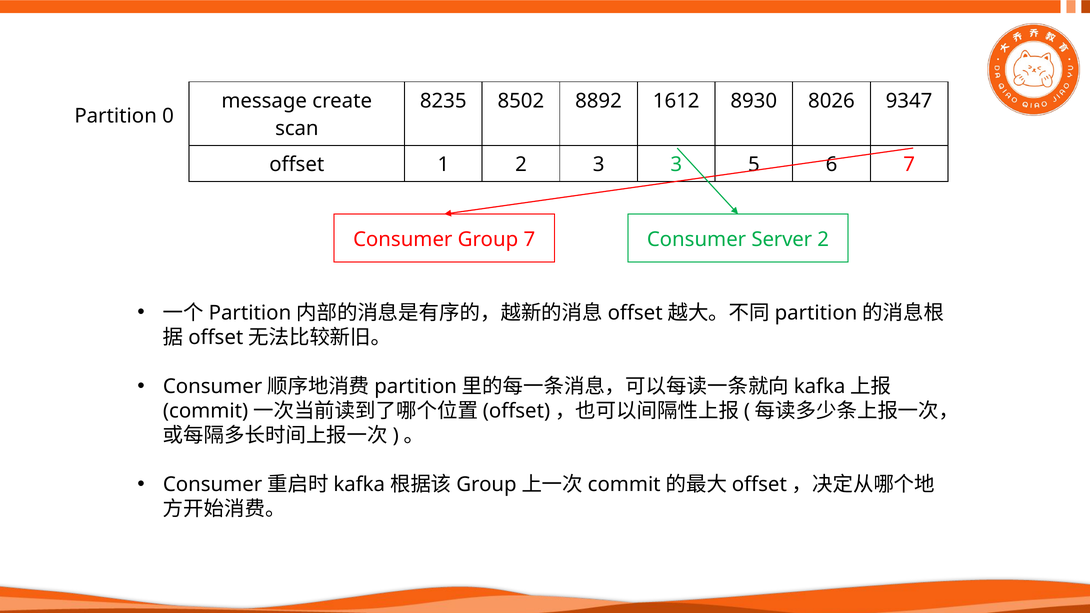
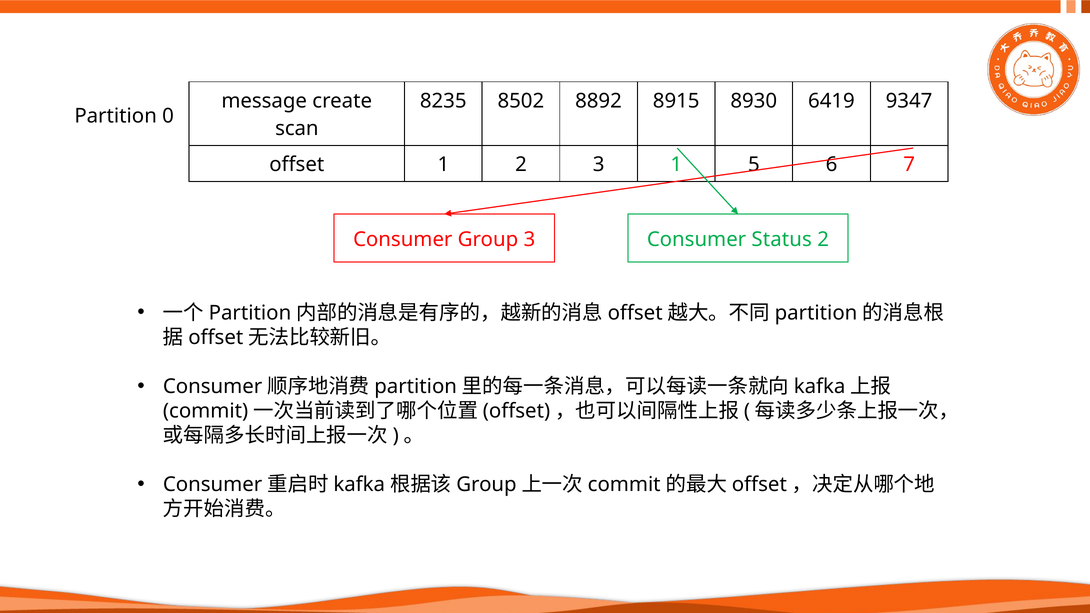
1612: 1612 -> 8915
8026: 8026 -> 6419
3 3: 3 -> 1
Group 7: 7 -> 3
Server: Server -> Status
